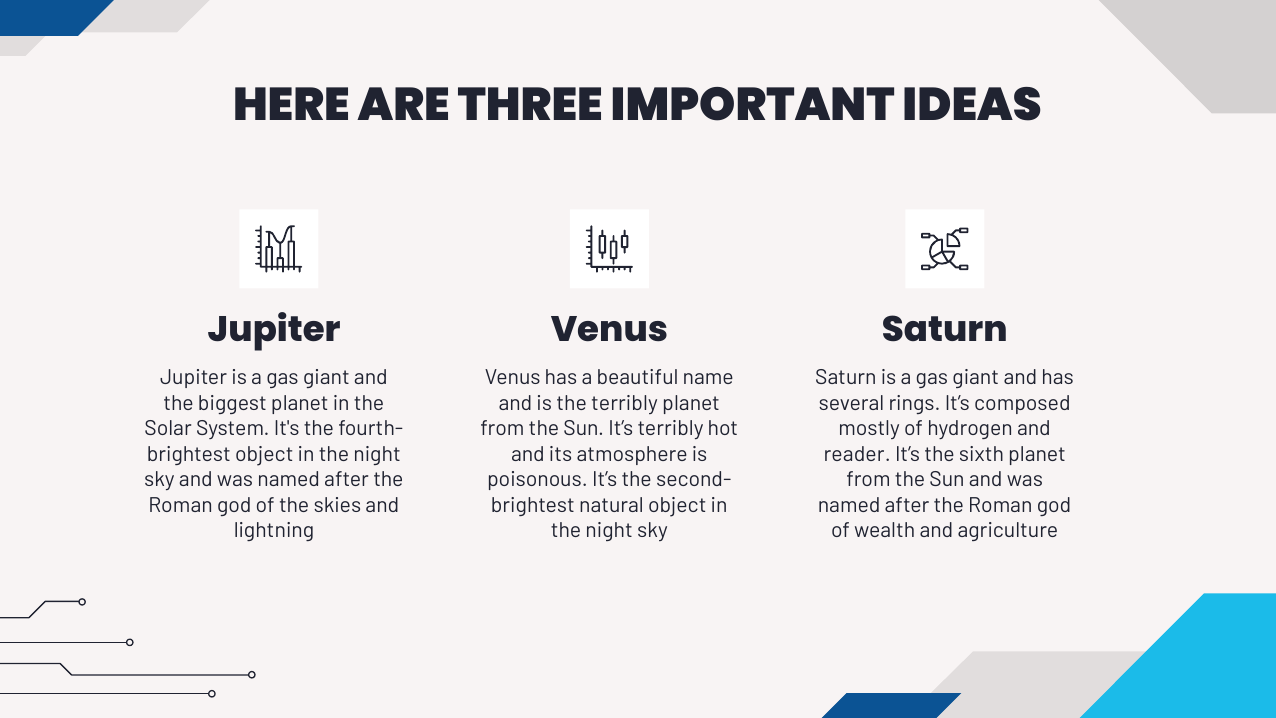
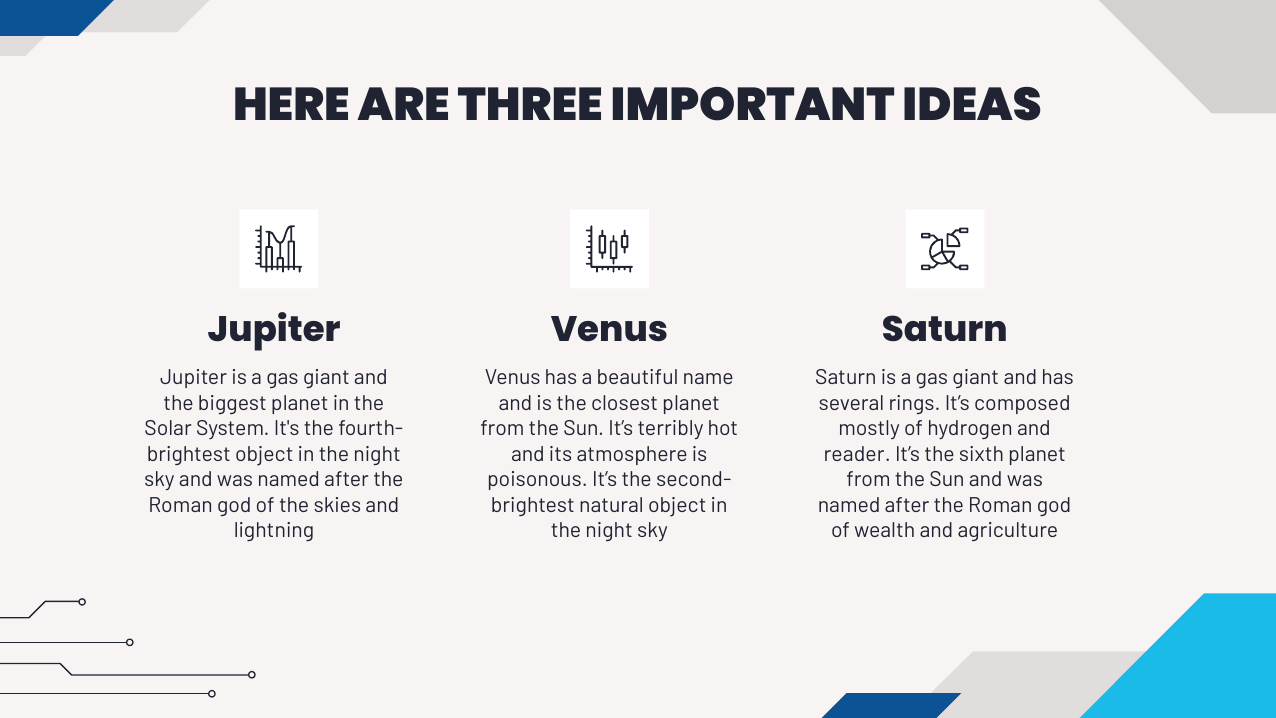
the terribly: terribly -> closest
